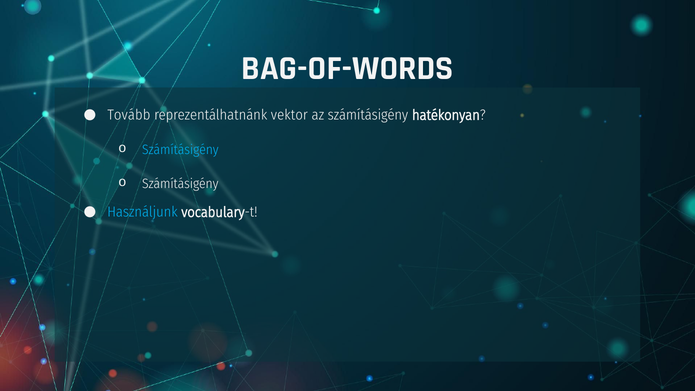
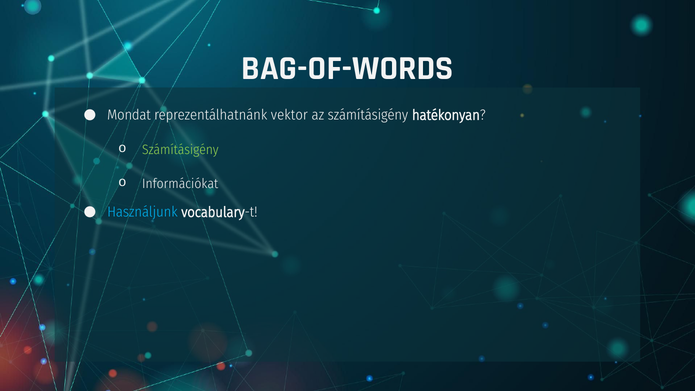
Tovább: Tovább -> Mondat
Számításigény at (180, 150) colour: light blue -> light green
Számításigény at (180, 184): Számításigény -> Információkat
